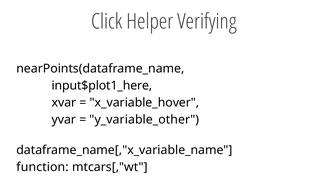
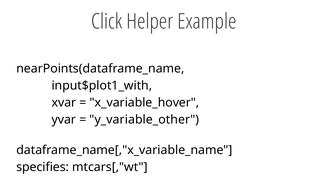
Verifying: Verifying -> Example
input$plot1_here: input$plot1_here -> input$plot1_with
function: function -> specifies
